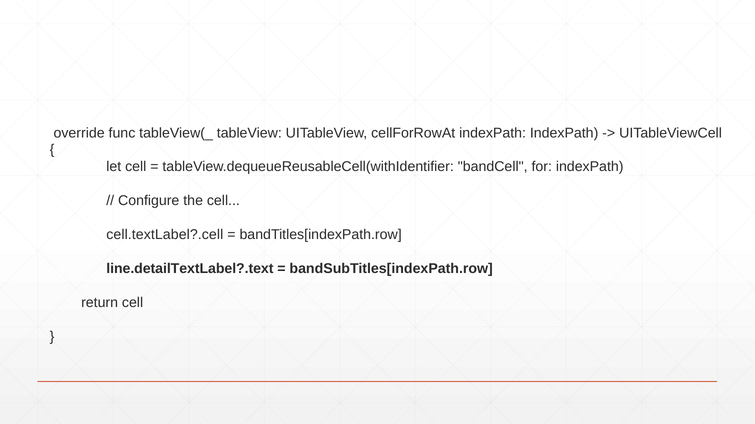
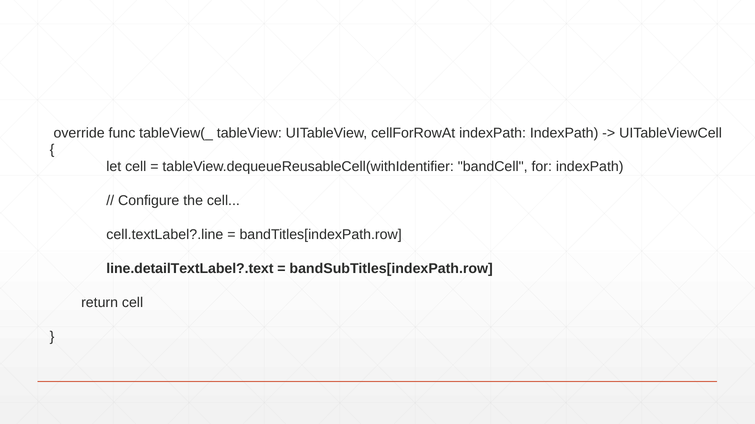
cell.textLabel?.cell: cell.textLabel?.cell -> cell.textLabel?.line
